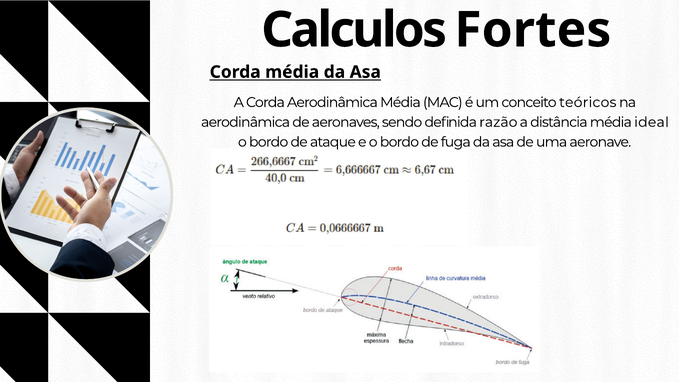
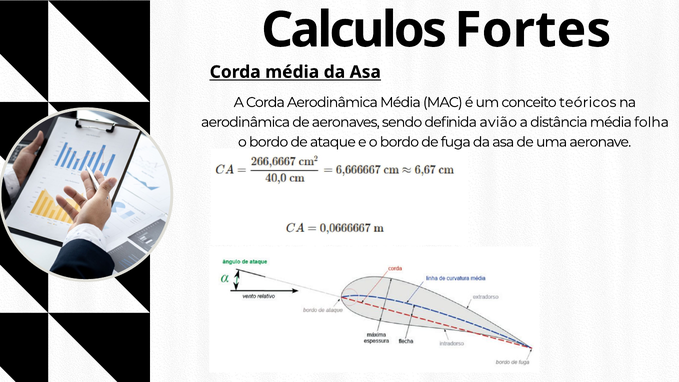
razão: razão -> avião
ideal: ideal -> folha
